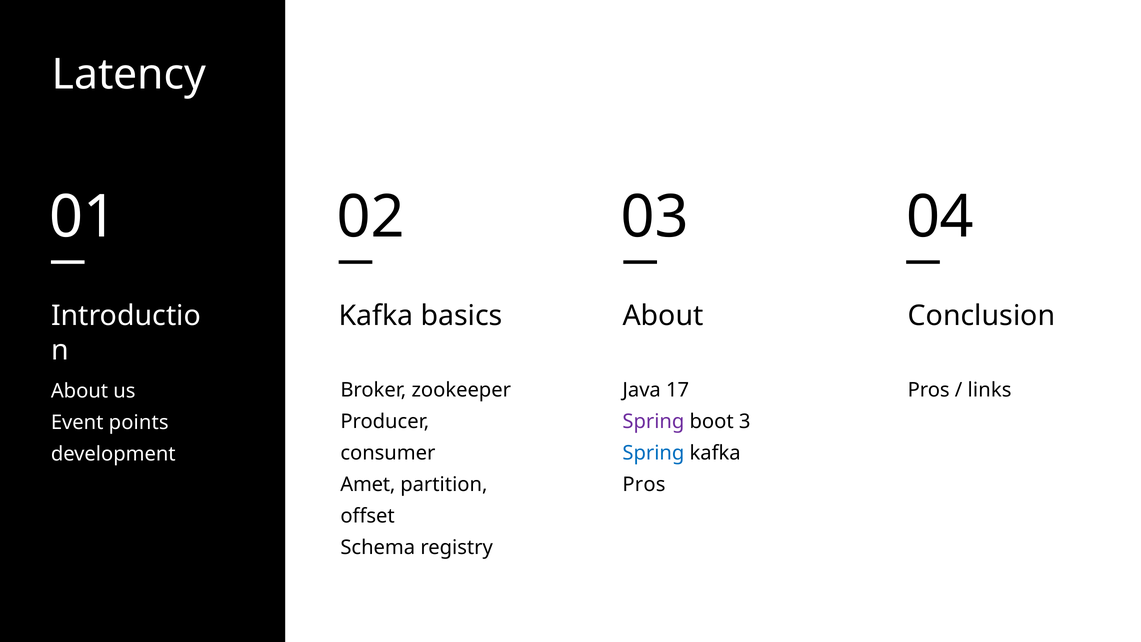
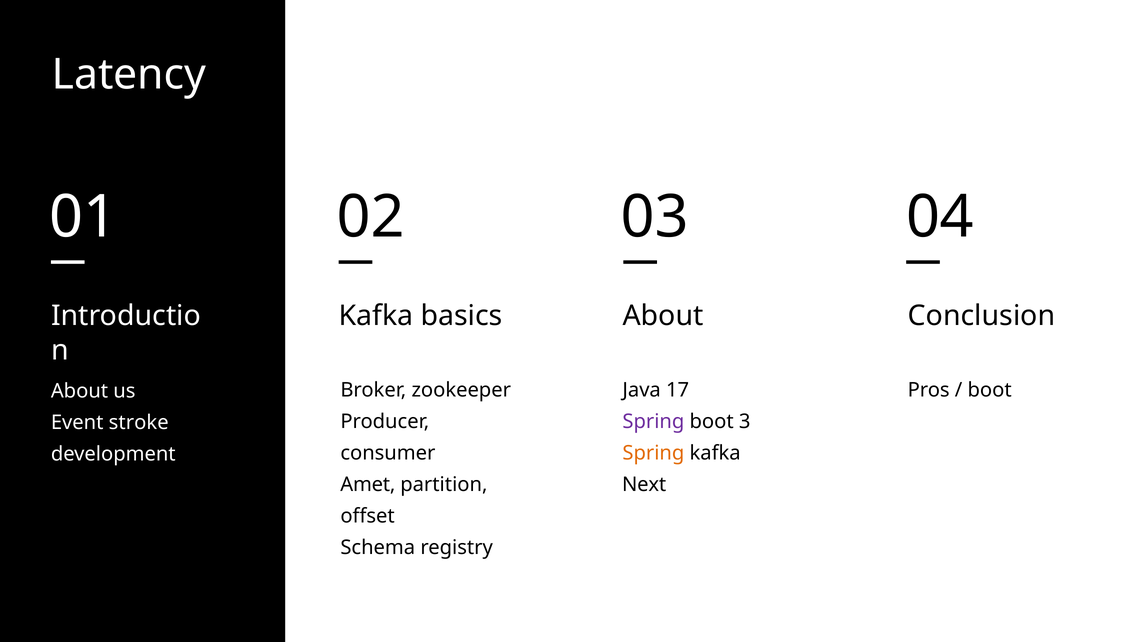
links at (990, 390): links -> boot
points: points -> stroke
Spring at (653, 453) colour: blue -> orange
Pros at (644, 485): Pros -> Next
